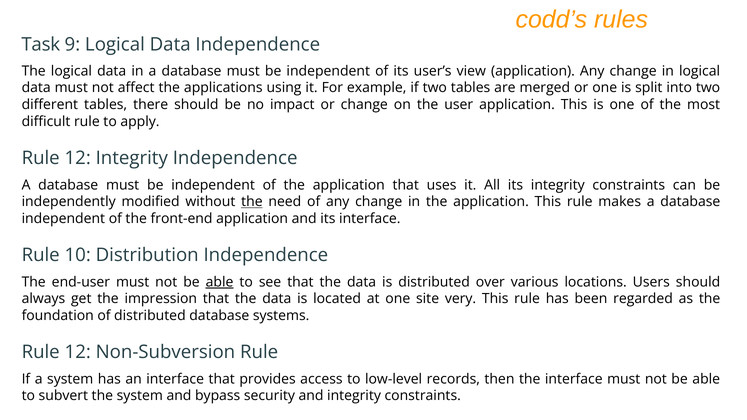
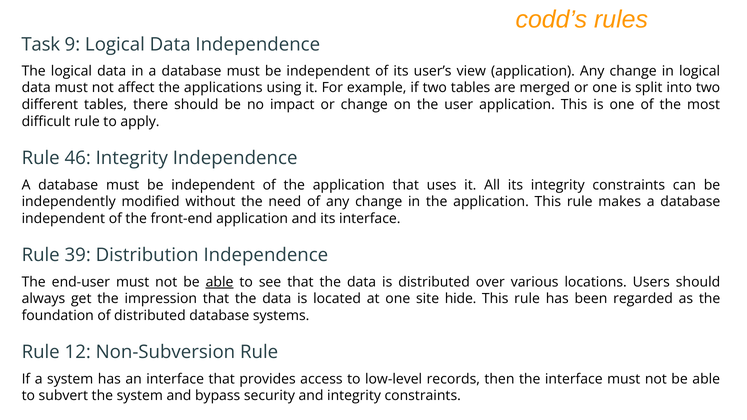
12 at (78, 158): 12 -> 46
the at (252, 202) underline: present -> none
10: 10 -> 39
very: very -> hide
